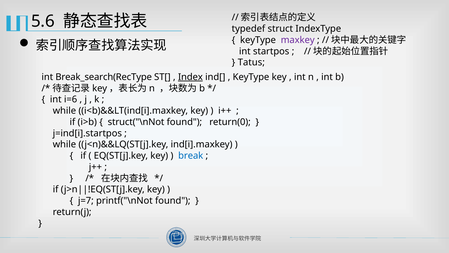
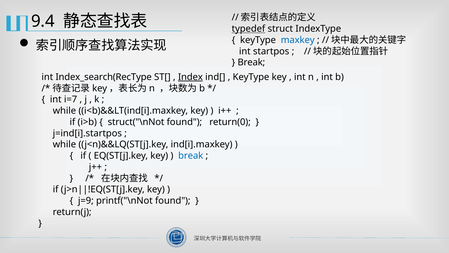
5.6: 5.6 -> 9.4
typedef underline: none -> present
maxkey colour: purple -> blue
Tatus at (251, 62): Tatus -> Break
Break_search(RecType: Break_search(RecType -> Index_search(RecType
i=6: i=6 -> i=7
j=7: j=7 -> j=9
